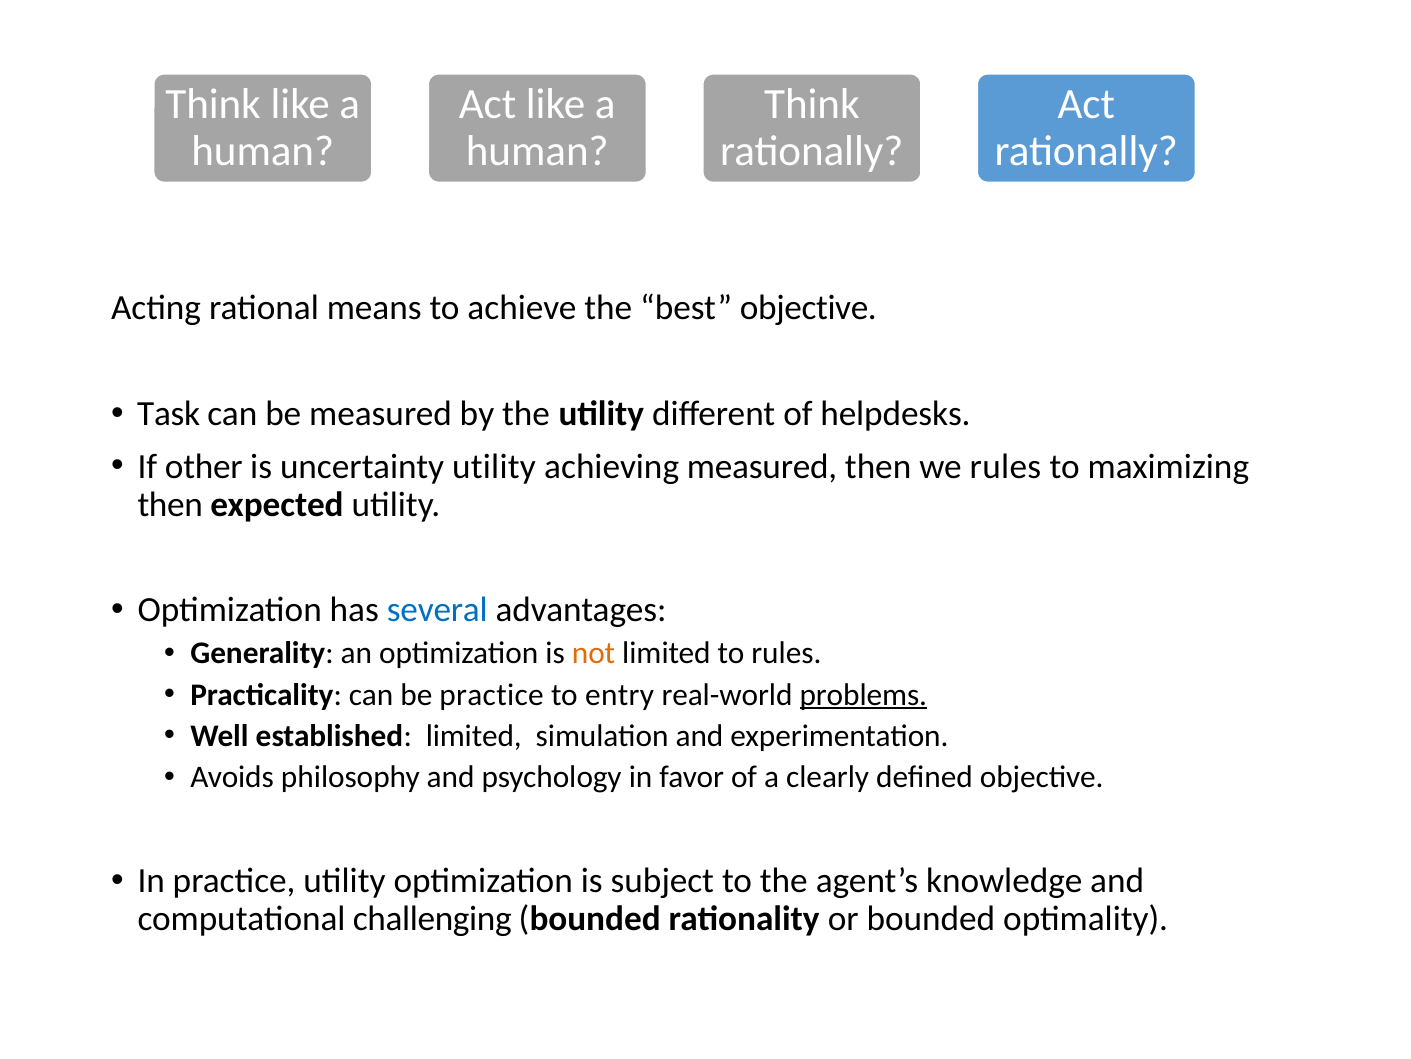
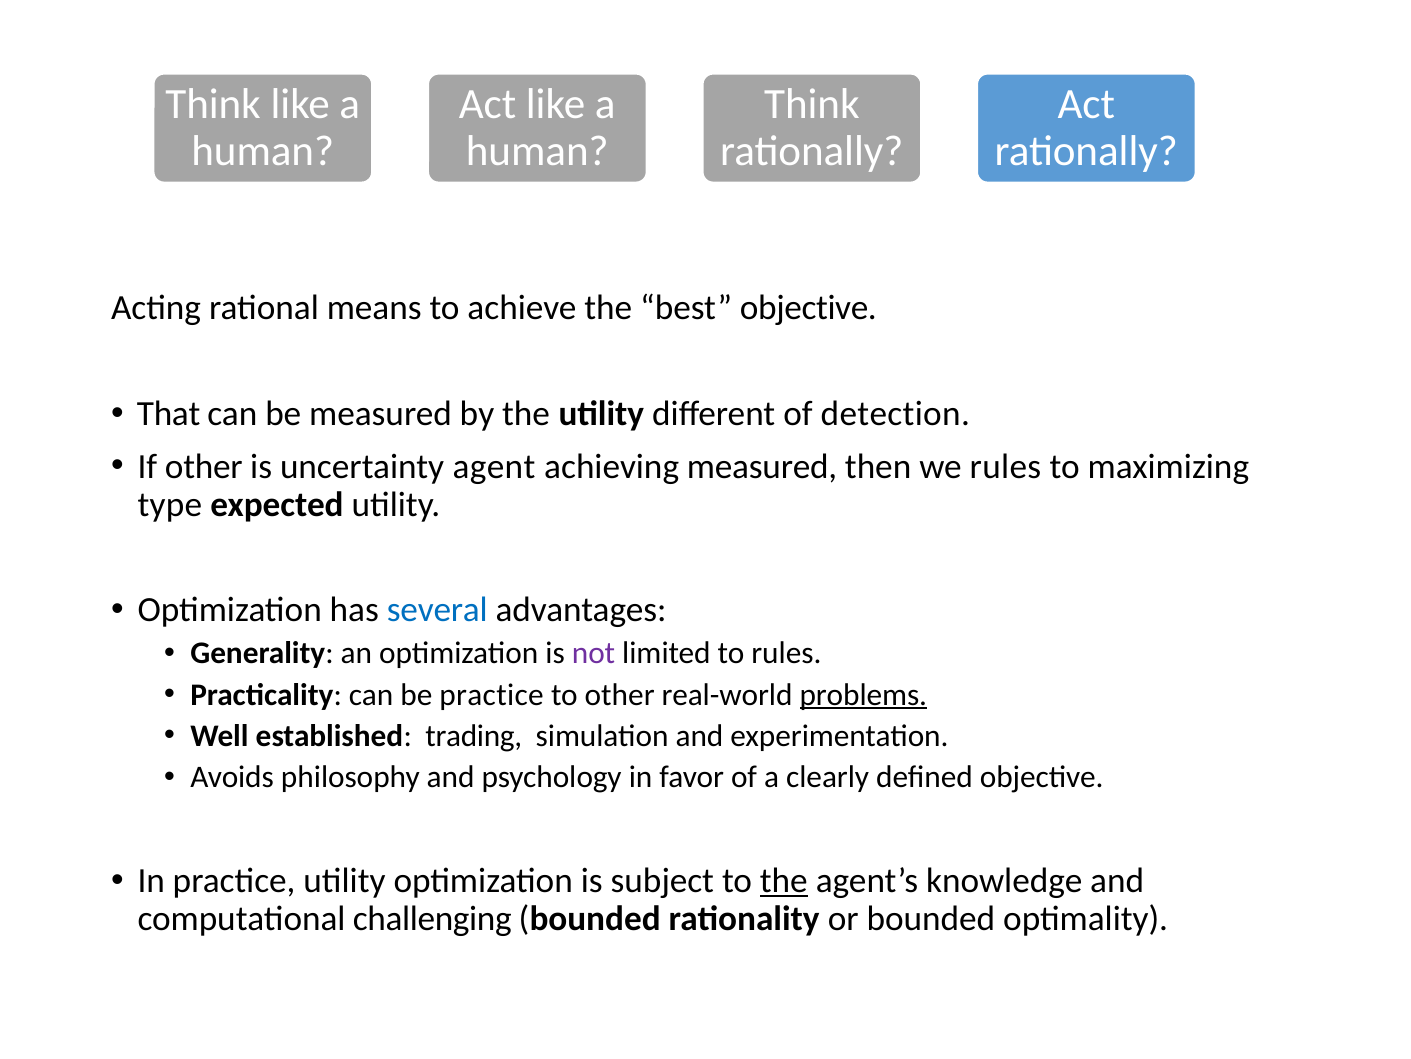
Task: Task -> That
helpdesks: helpdesks -> detection
uncertainty utility: utility -> agent
then at (170, 504): then -> type
not colour: orange -> purple
to entry: entry -> other
established limited: limited -> trading
the at (784, 880) underline: none -> present
